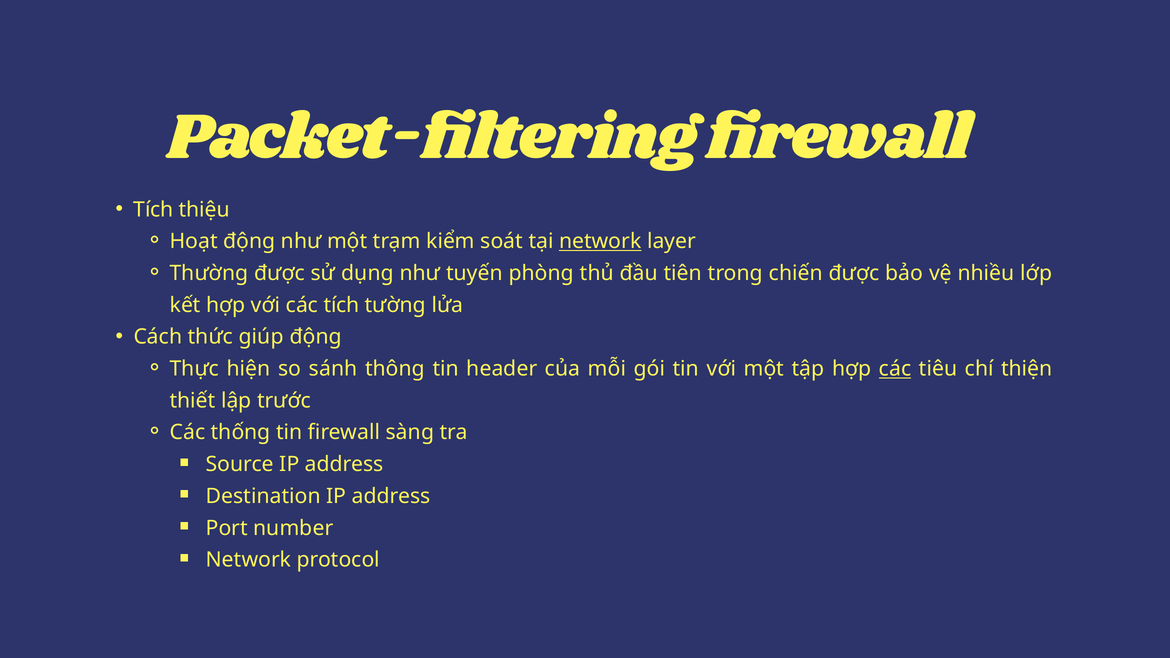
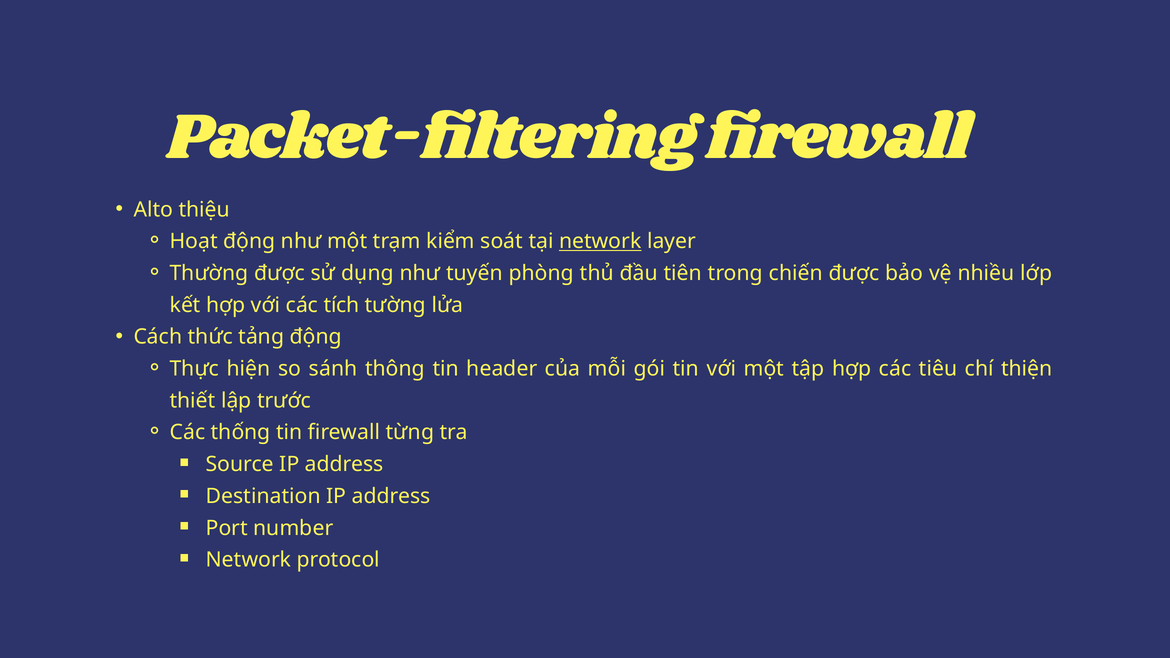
Tích at (153, 210): Tích -> Alto
giúp: giúp -> tảng
các at (895, 369) underline: present -> none
sàng: sàng -> từng
